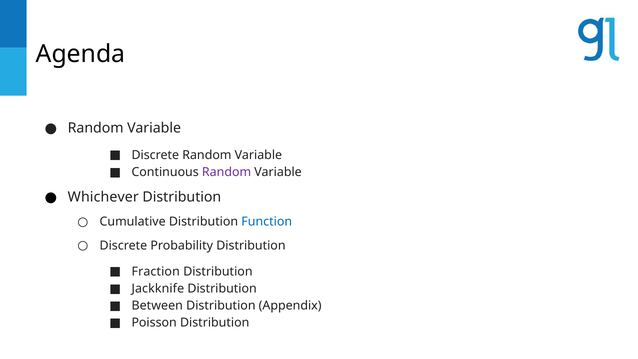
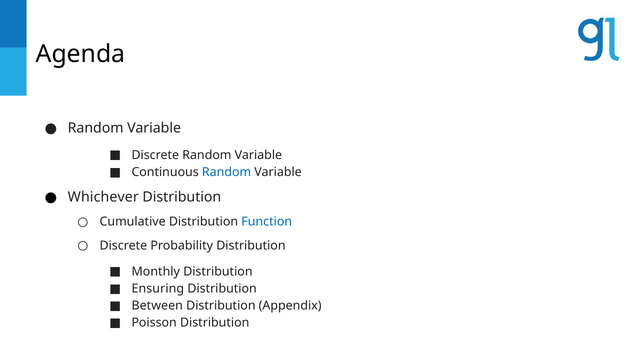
Random at (227, 172) colour: purple -> blue
Fraction: Fraction -> Monthly
Jackknife: Jackknife -> Ensuring
